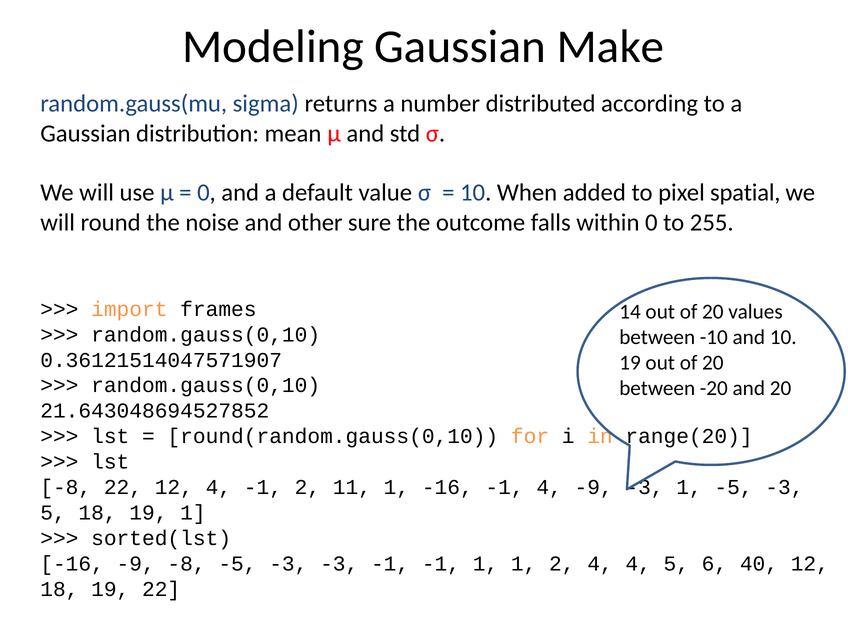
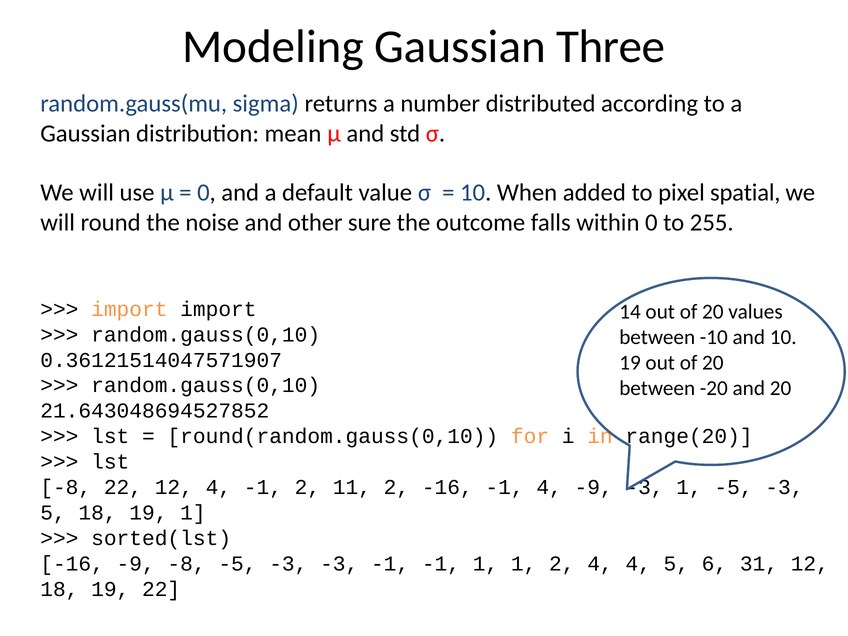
Make: Make -> Three
import frames: frames -> import
11 1: 1 -> 2
40: 40 -> 31
